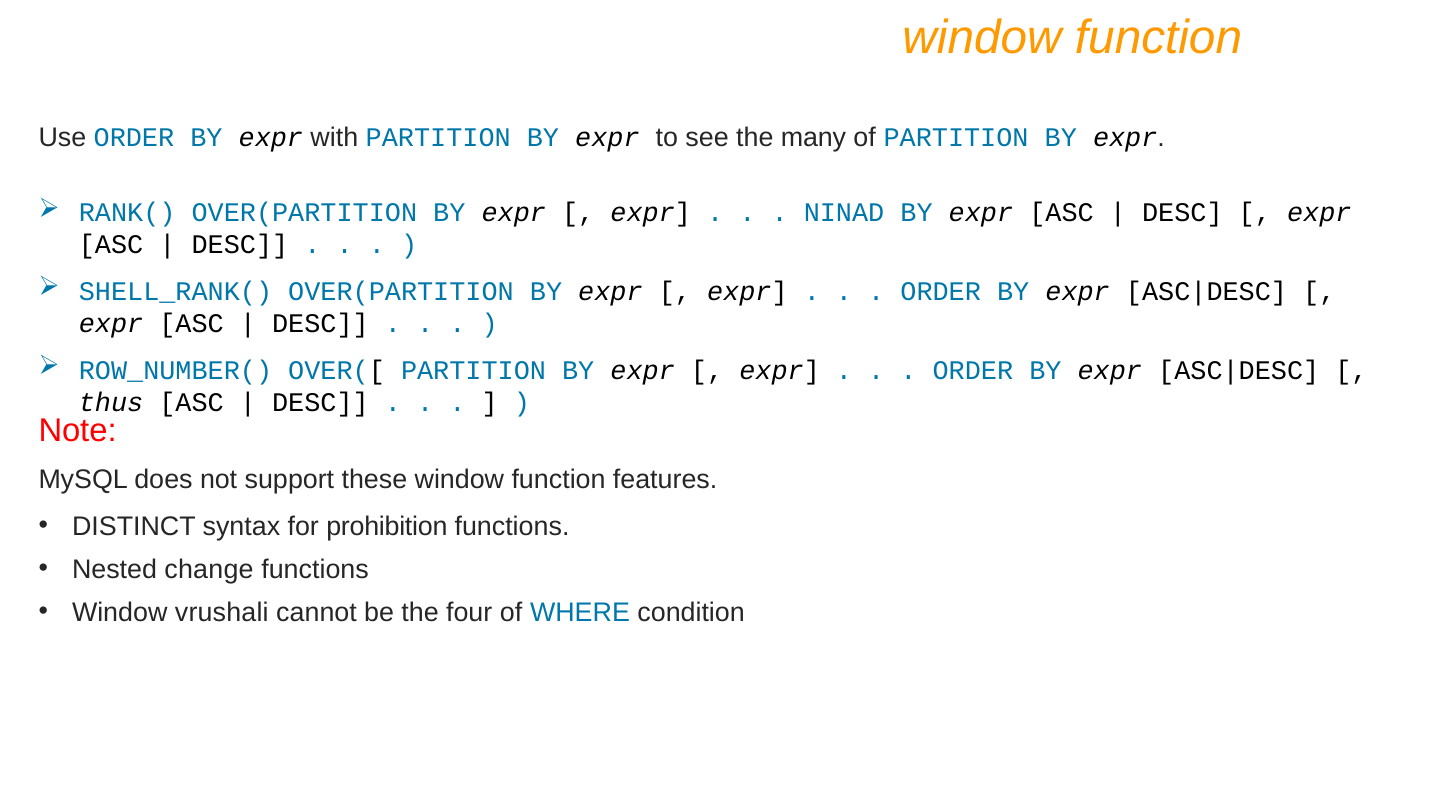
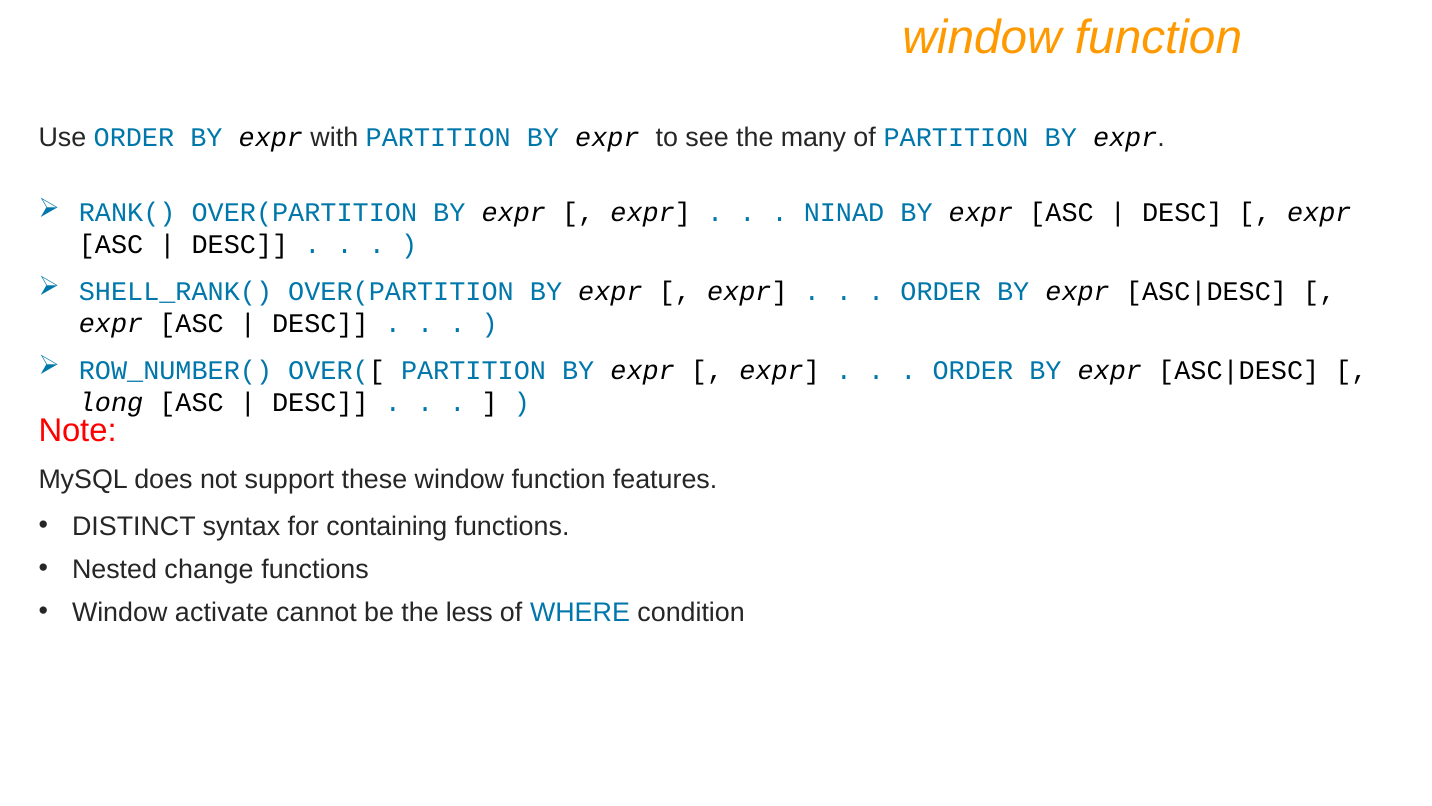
thus: thus -> long
prohibition: prohibition -> containing
vrushali: vrushali -> activate
four: four -> less
